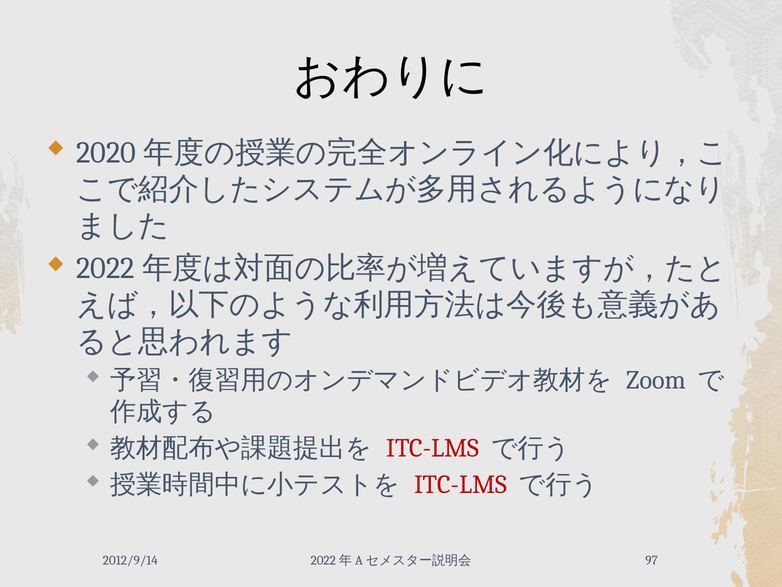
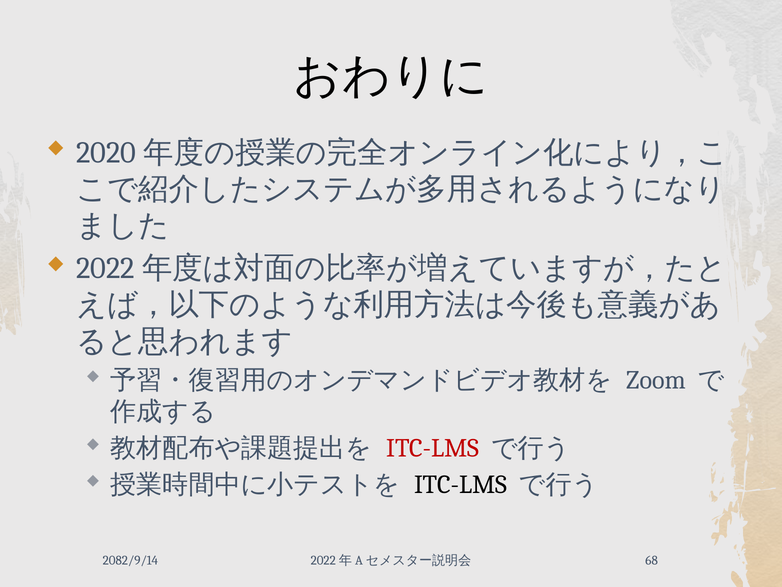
ITC-LMS at (461, 484) colour: red -> black
2012/9/14: 2012/9/14 -> 2082/9/14
97: 97 -> 68
